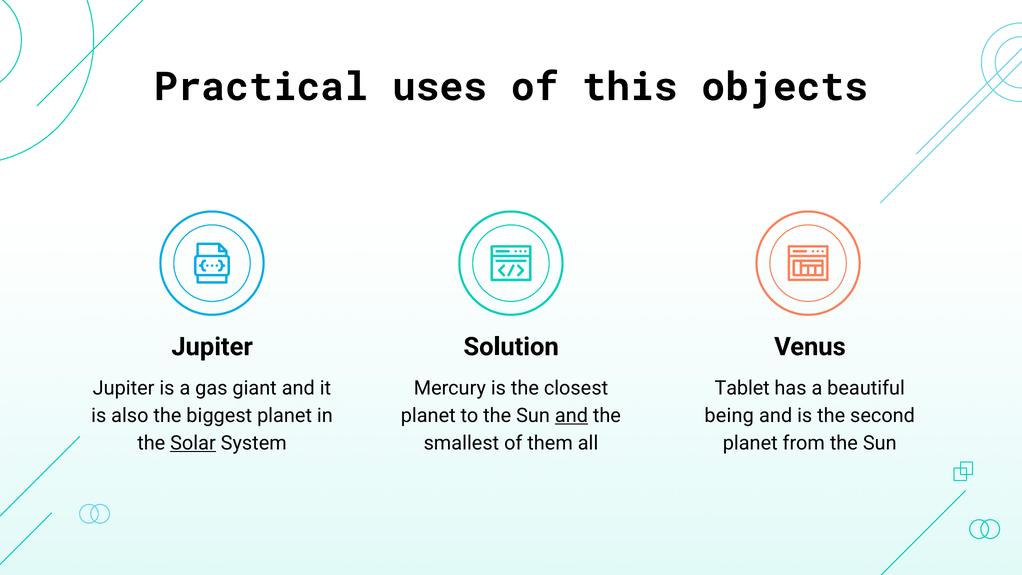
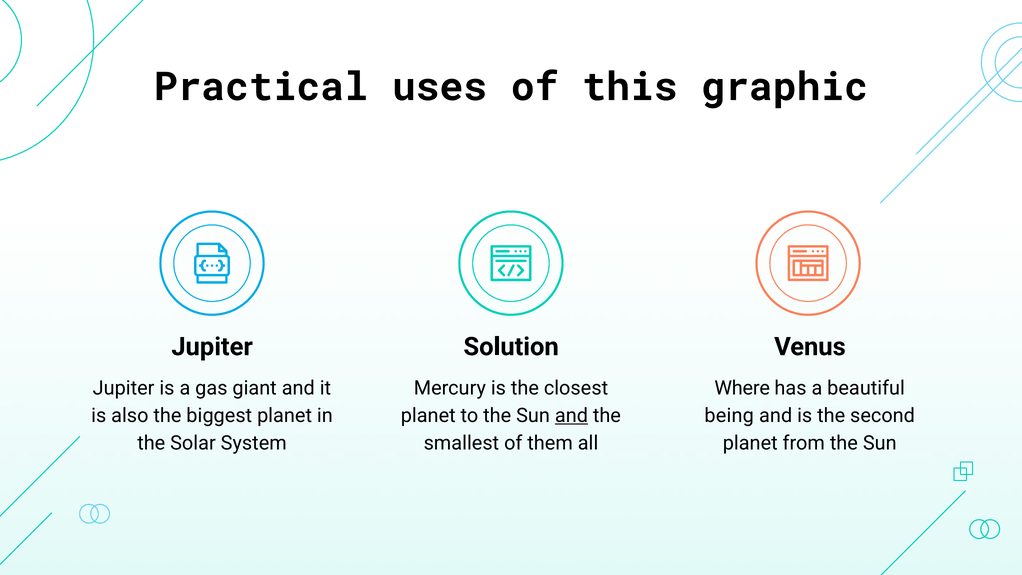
objects: objects -> graphic
Tablet: Tablet -> Where
Solar underline: present -> none
